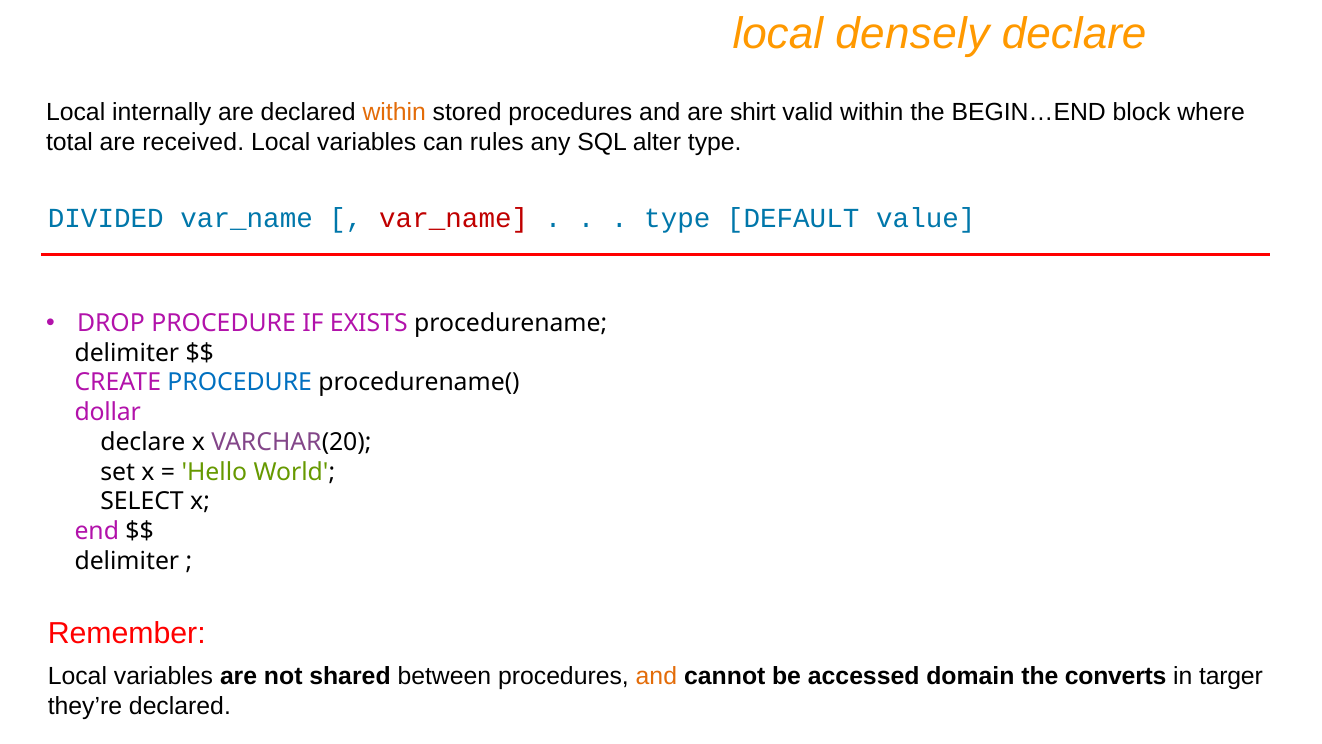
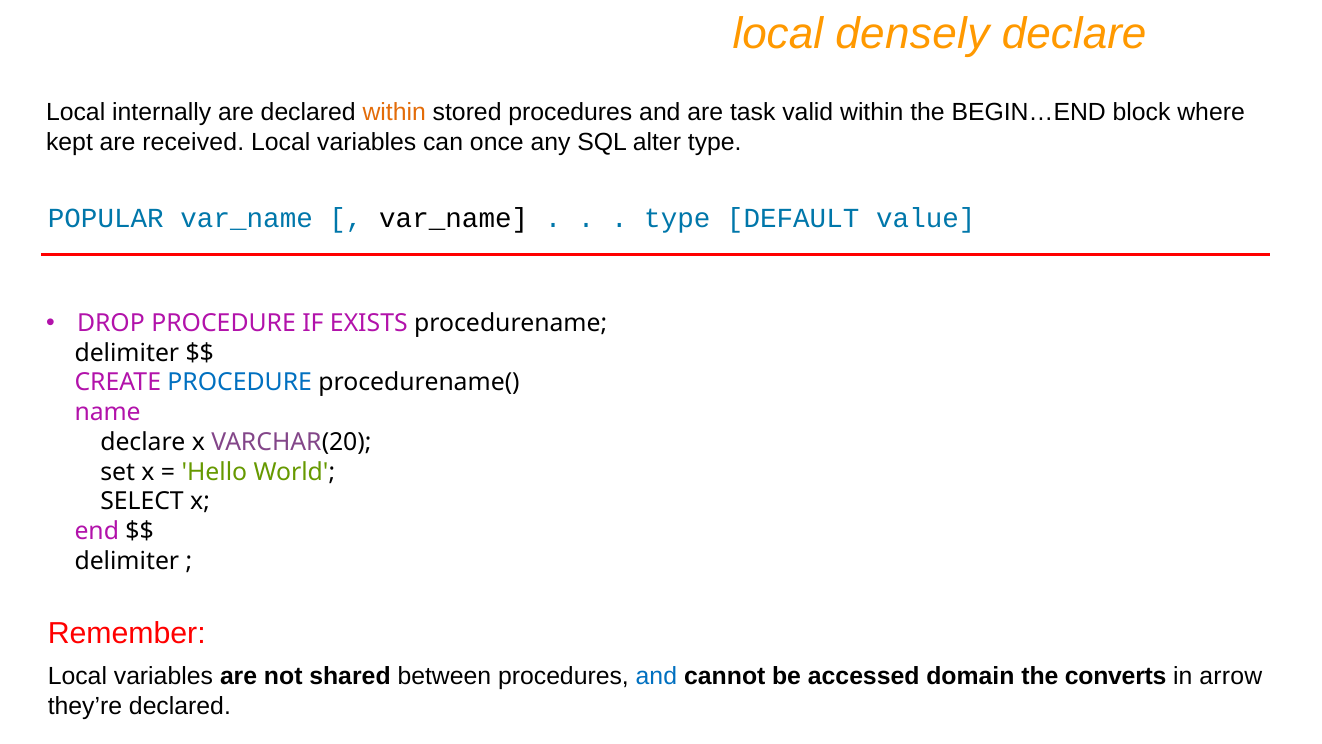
shirt: shirt -> task
total: total -> kept
rules: rules -> once
DIVIDED: DIVIDED -> POPULAR
var_name at (454, 218) colour: red -> black
dollar: dollar -> name
and at (656, 676) colour: orange -> blue
targer: targer -> arrow
